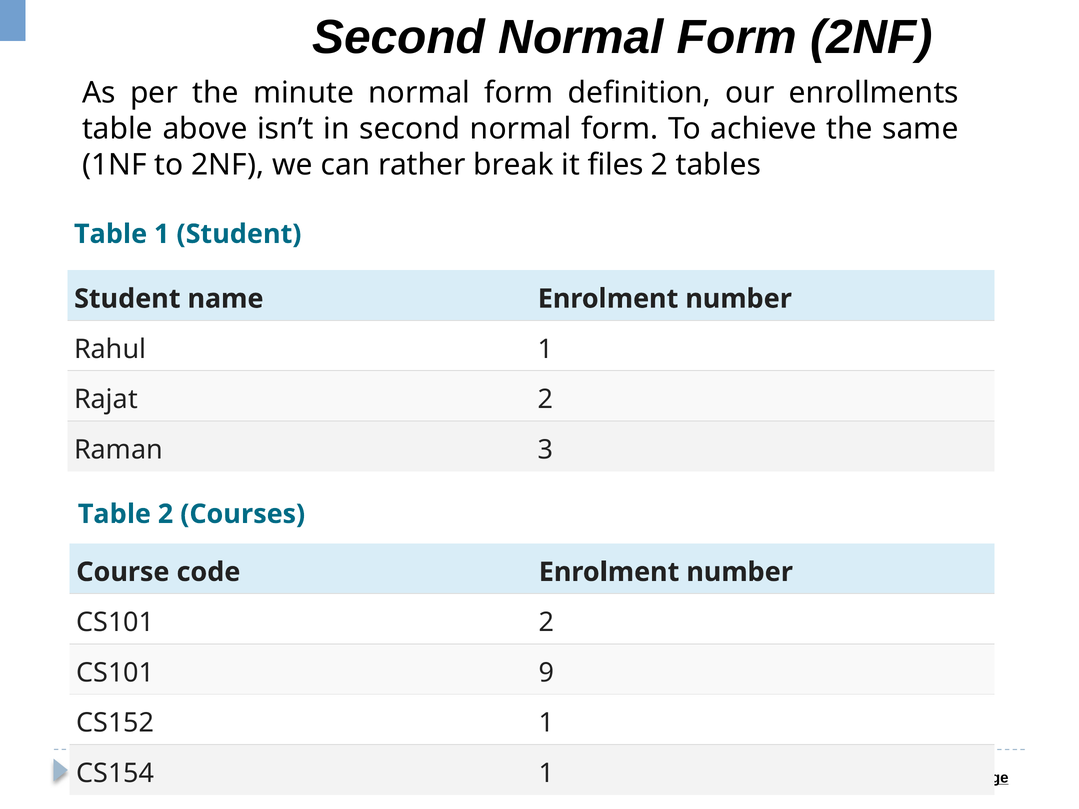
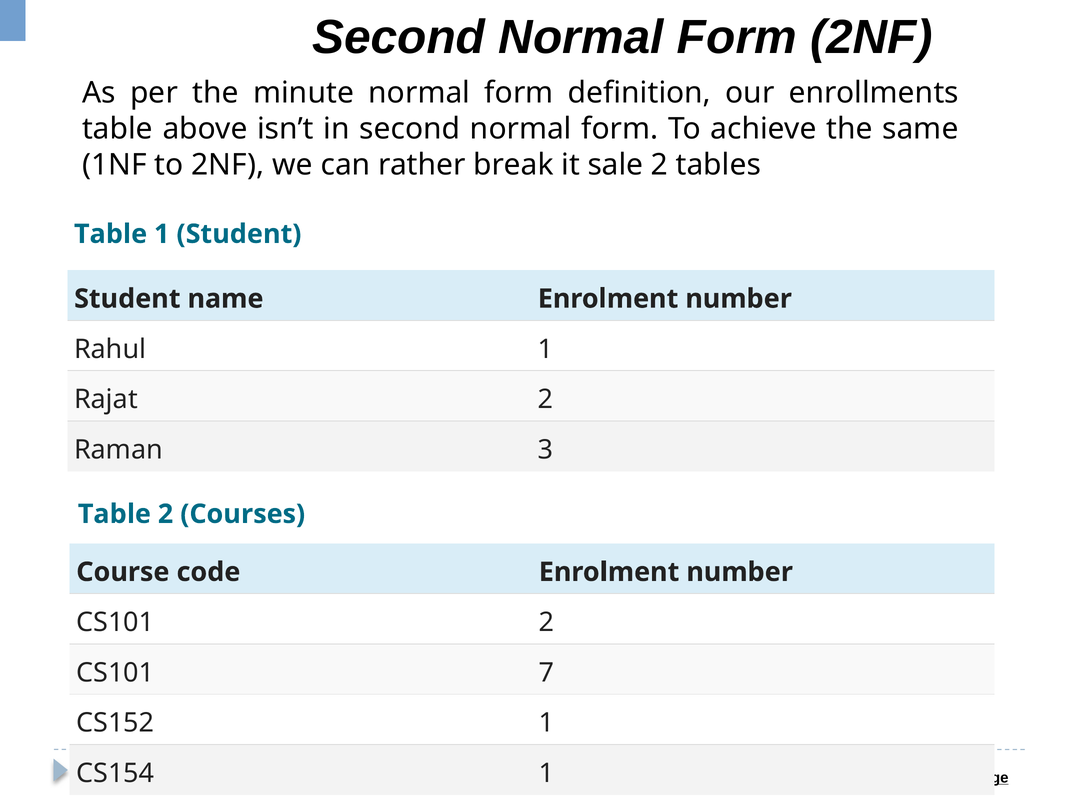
files: files -> sale
9: 9 -> 7
